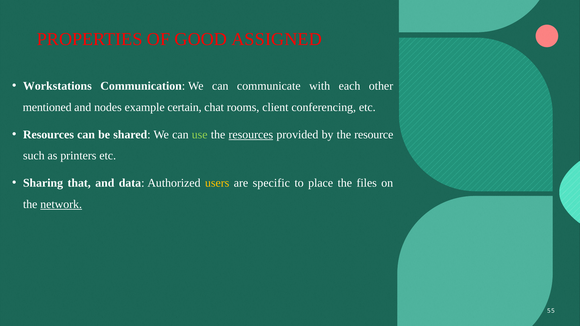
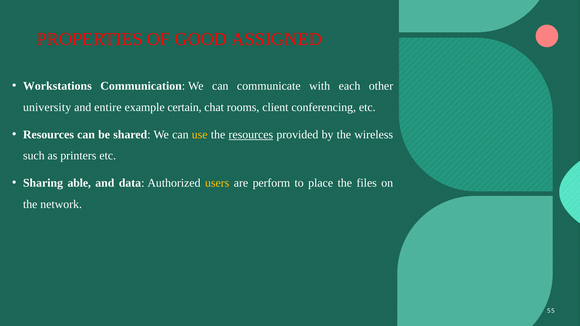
mentioned: mentioned -> university
nodes: nodes -> entire
use colour: light green -> yellow
resource: resource -> wireless
that: that -> able
specific: specific -> perform
network underline: present -> none
